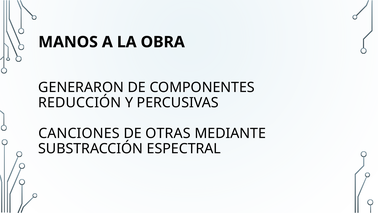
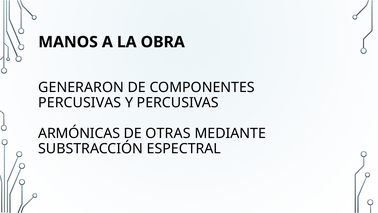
REDUCCIÓN at (80, 103): REDUCCIÓN -> PERCUSIVAS
CANCIONES: CANCIONES -> ARMÓNICAS
